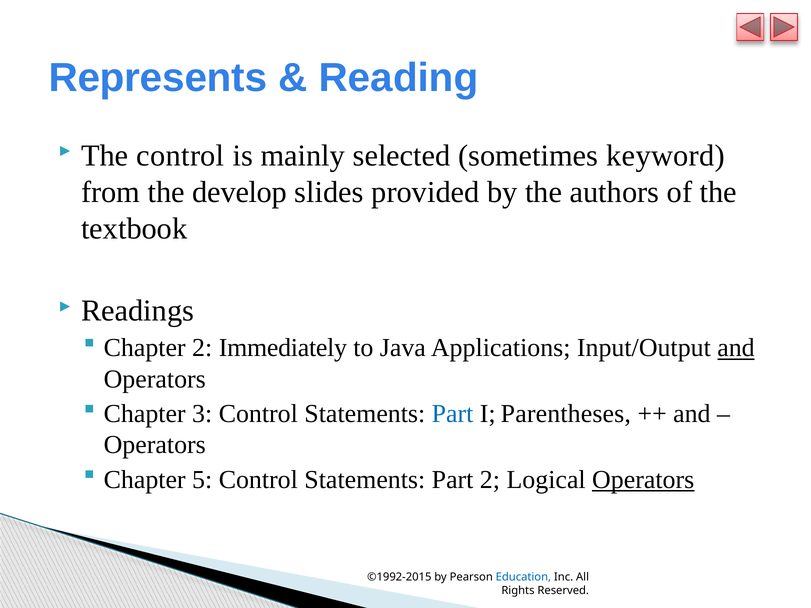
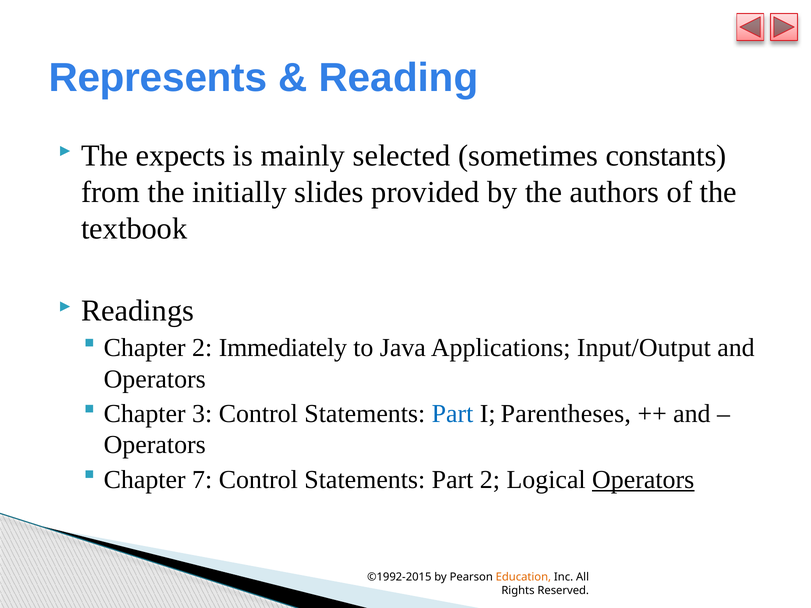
The control: control -> expects
keyword: keyword -> constants
develop: develop -> initially
and at (736, 348) underline: present -> none
5: 5 -> 7
Education colour: blue -> orange
